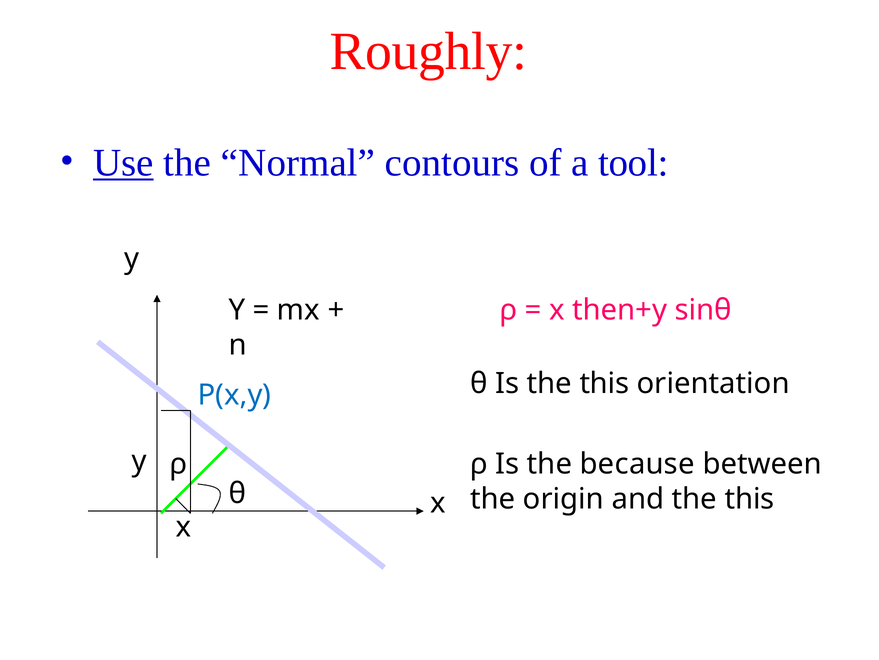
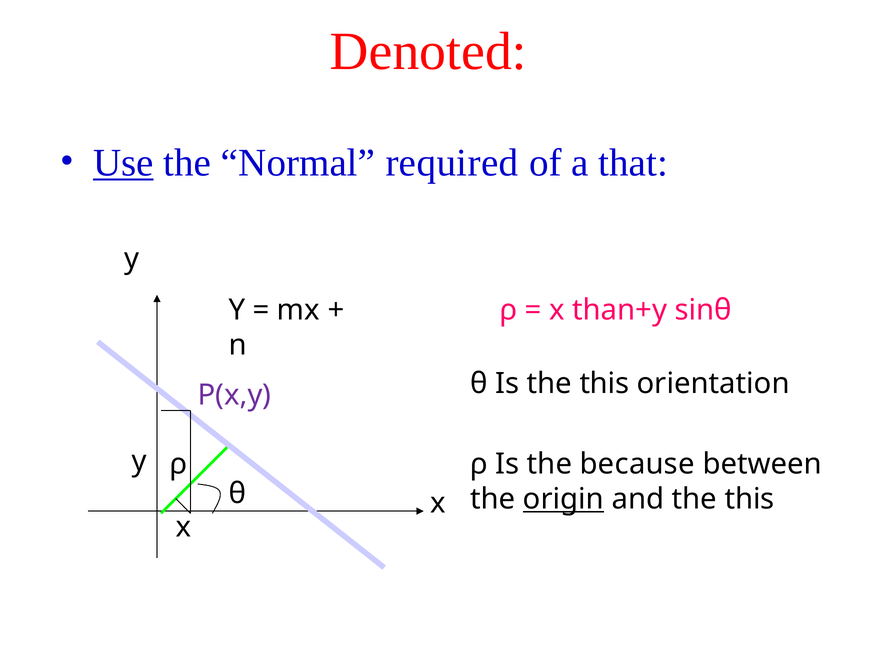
Roughly: Roughly -> Denoted
contours: contours -> required
tool: tool -> that
then+y: then+y -> than+y
P(x,y colour: blue -> purple
origin underline: none -> present
